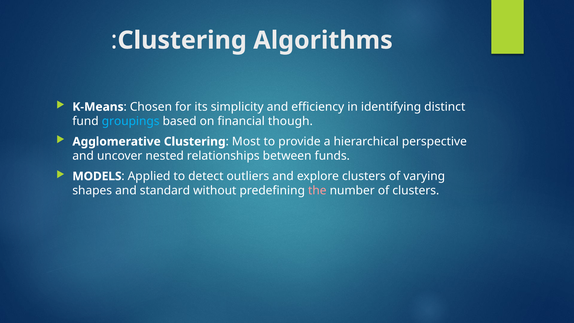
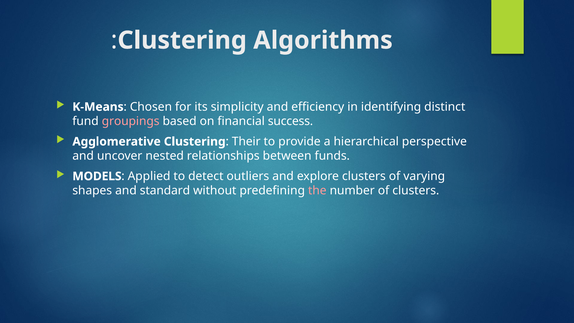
groupings colour: light blue -> pink
though: though -> success
Most: Most -> Their
